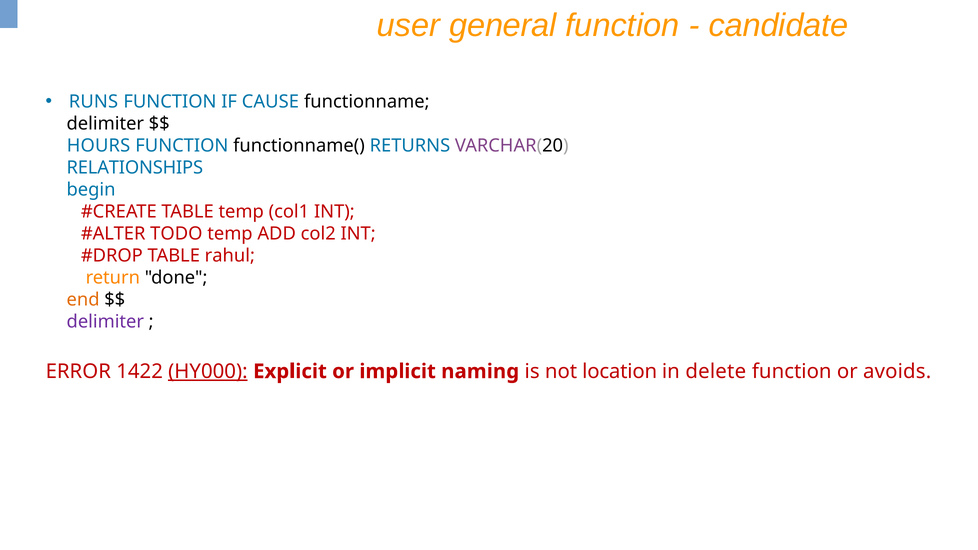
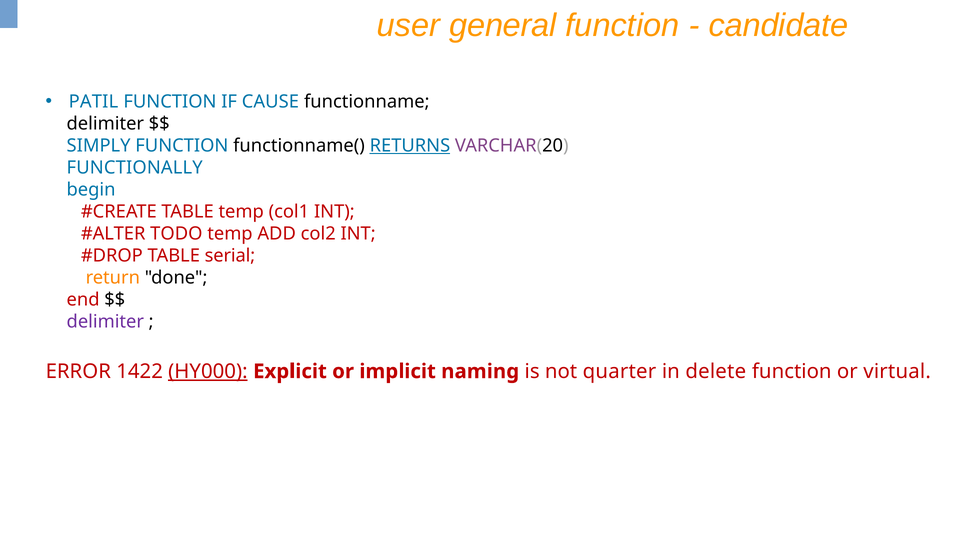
RUNS: RUNS -> PATIL
HOURS: HOURS -> SIMPLY
RETURNS underline: none -> present
RELATIONSHIPS: RELATIONSHIPS -> FUNCTIONALLY
rahul: rahul -> serial
end colour: orange -> red
location: location -> quarter
avoids: avoids -> virtual
